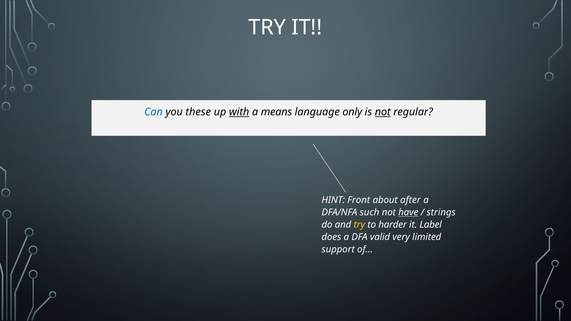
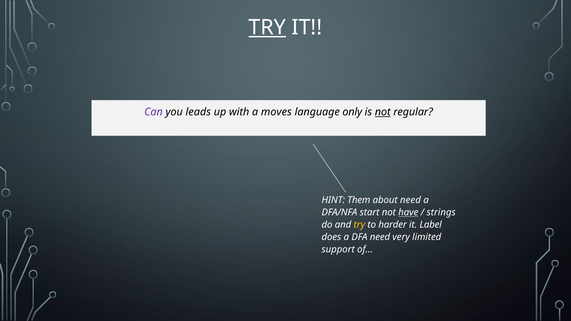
TRY at (267, 27) underline: none -> present
Can colour: blue -> purple
these: these -> leads
with underline: present -> none
means: means -> moves
Front: Front -> Them
about after: after -> need
such: such -> start
DFA valid: valid -> need
